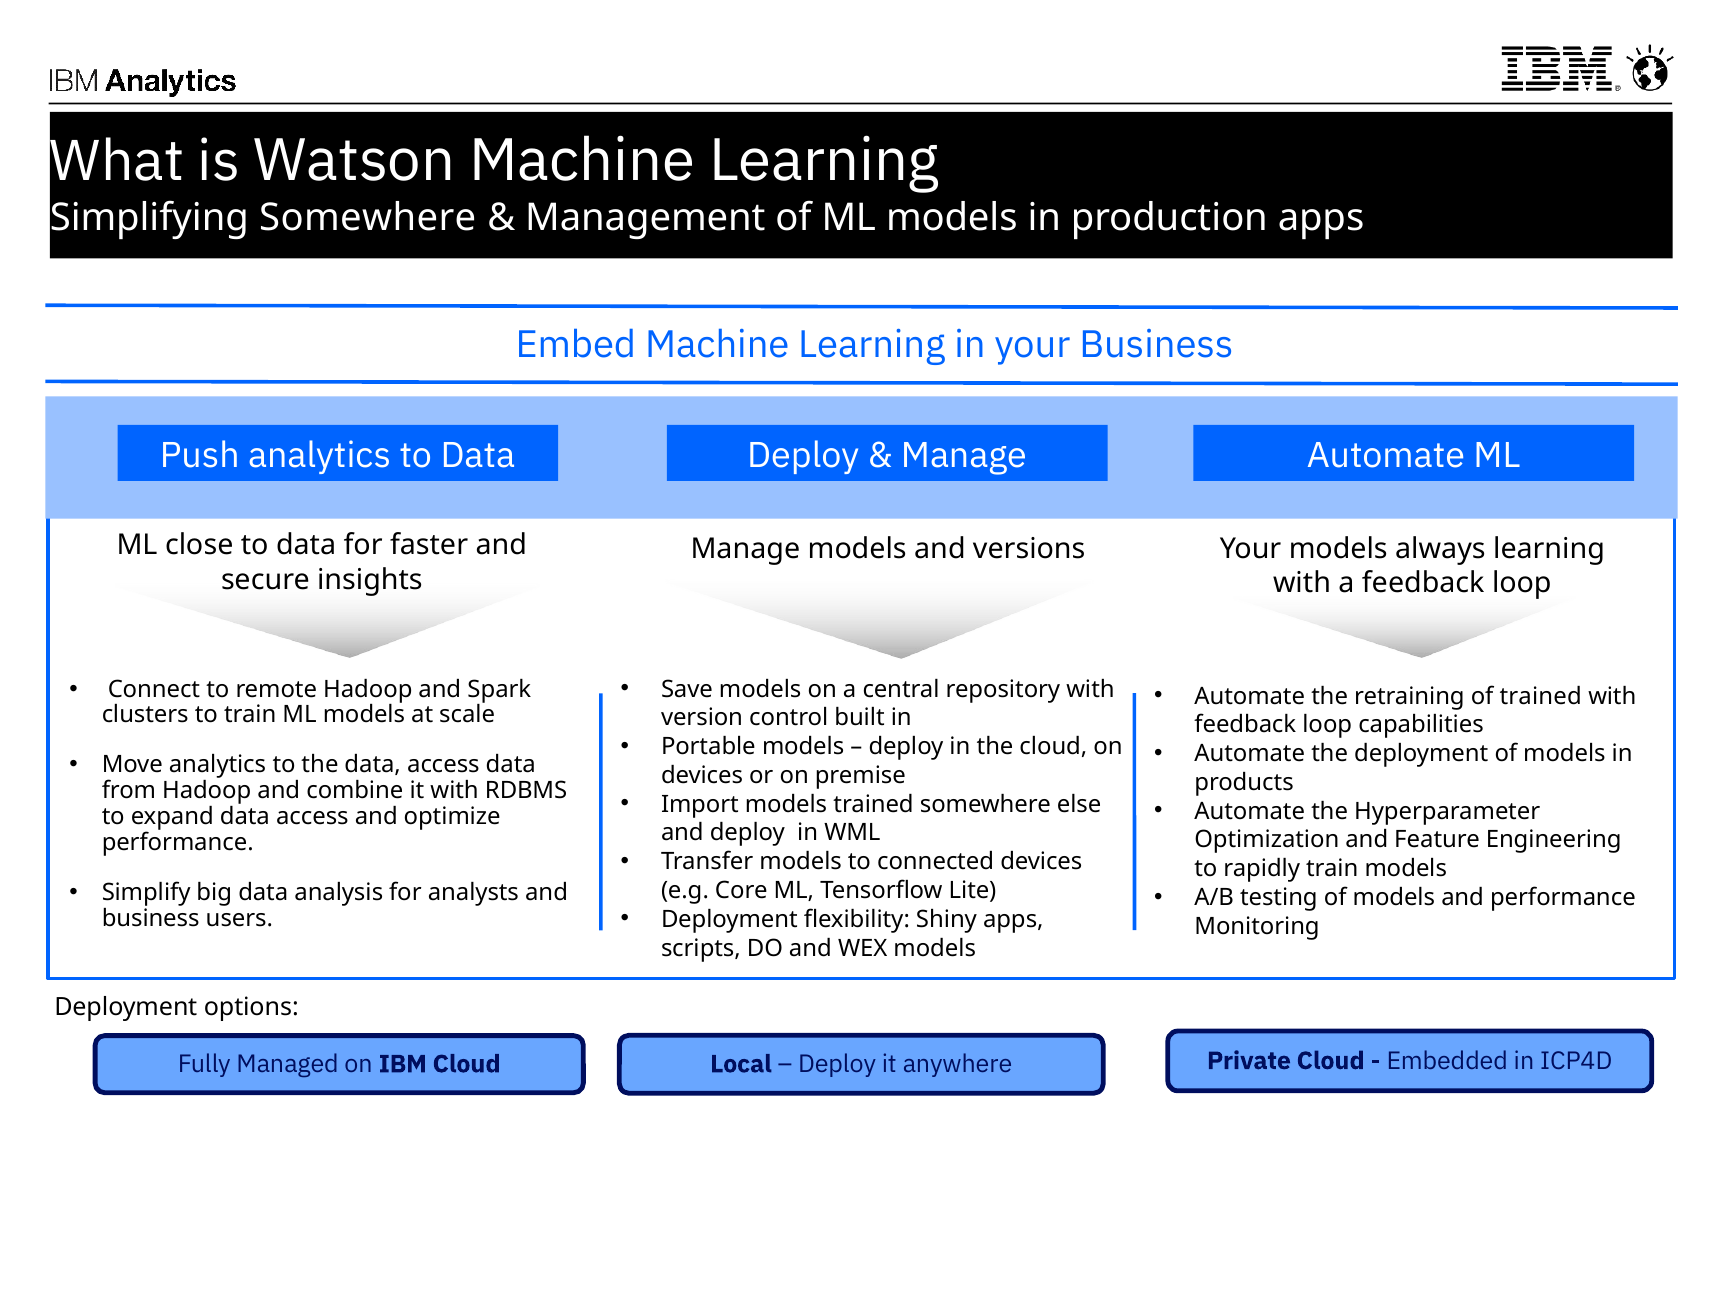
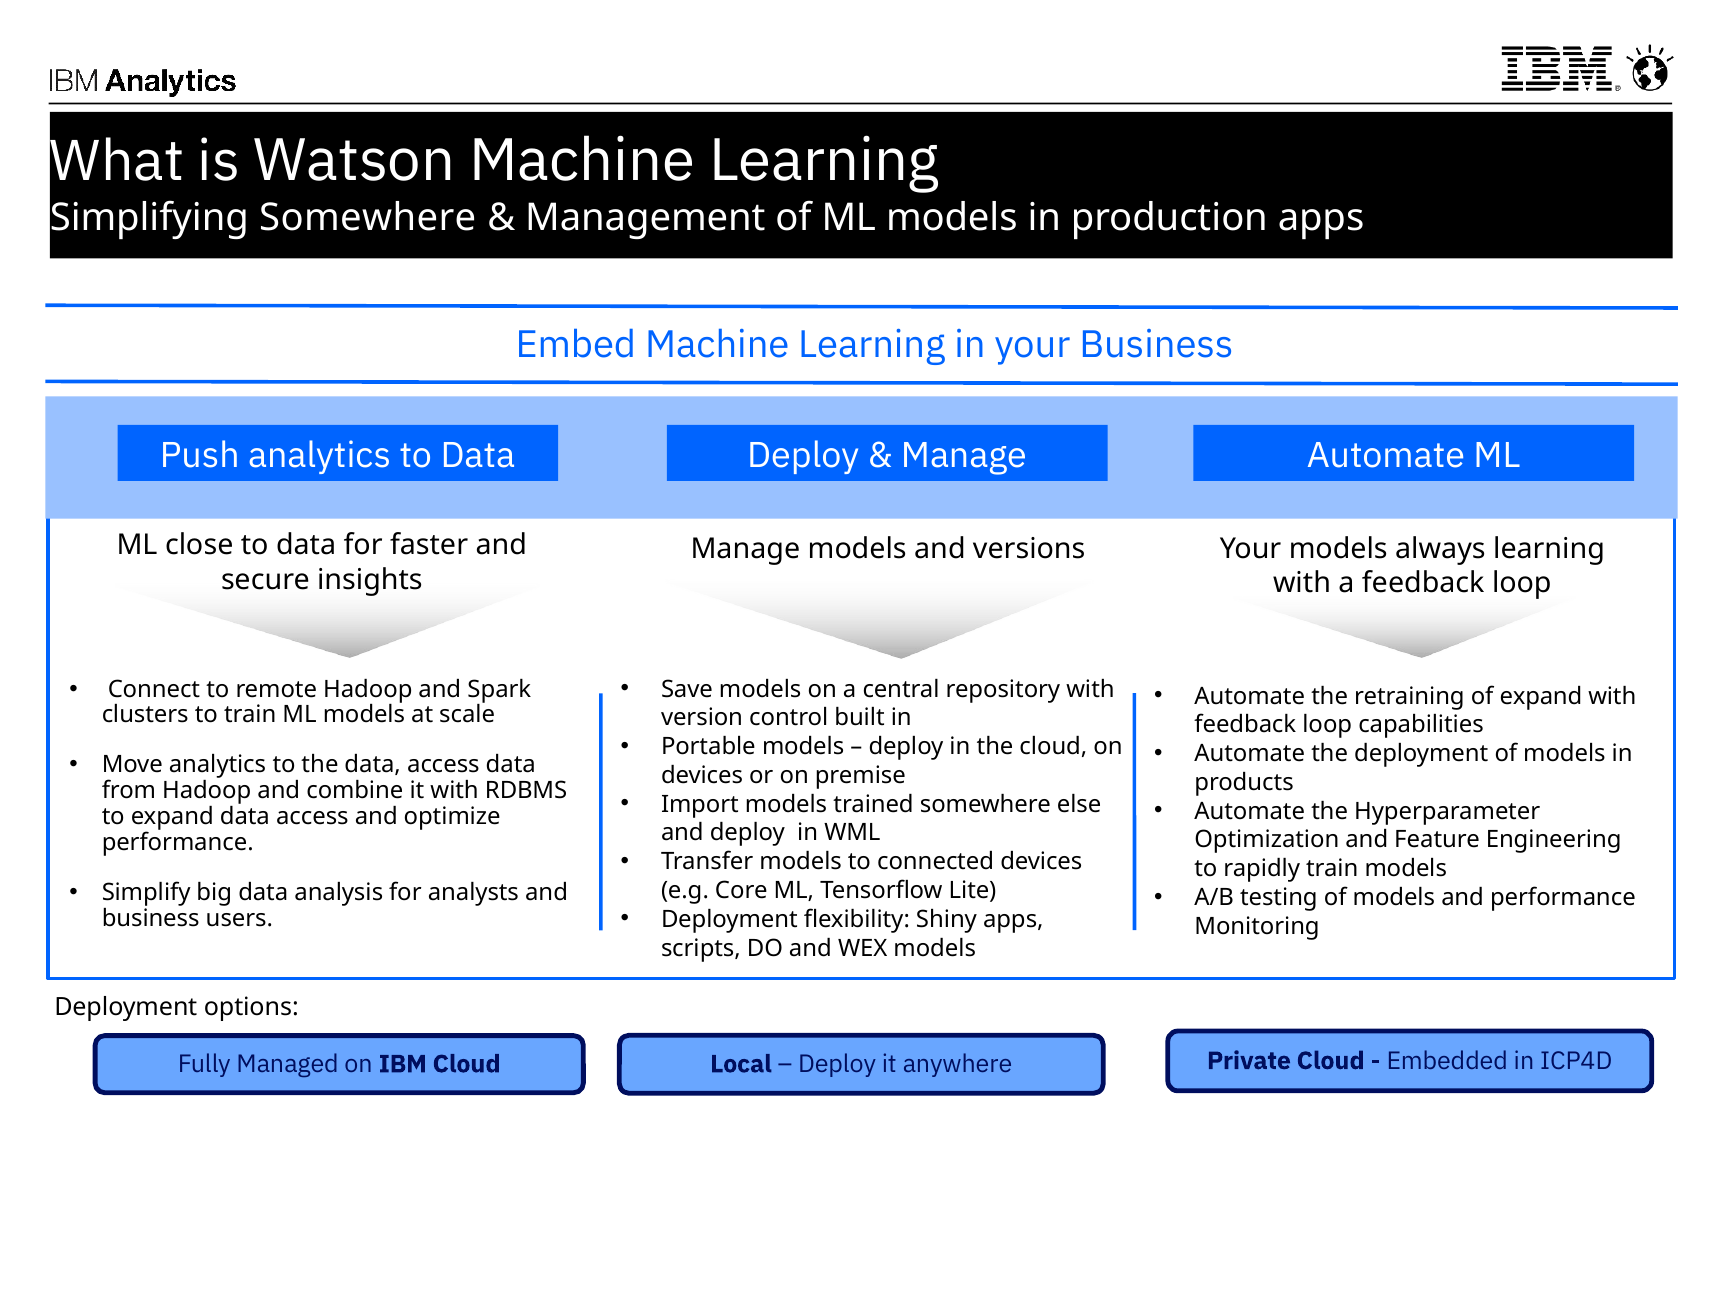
of trained: trained -> expand
